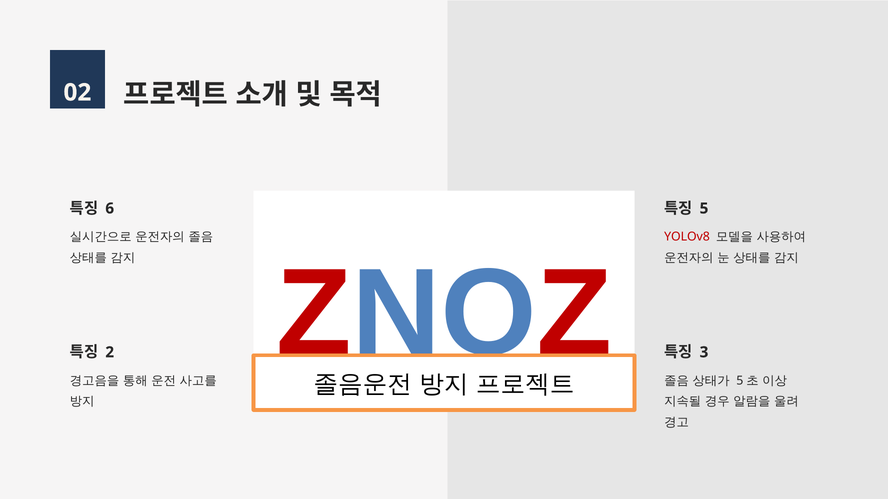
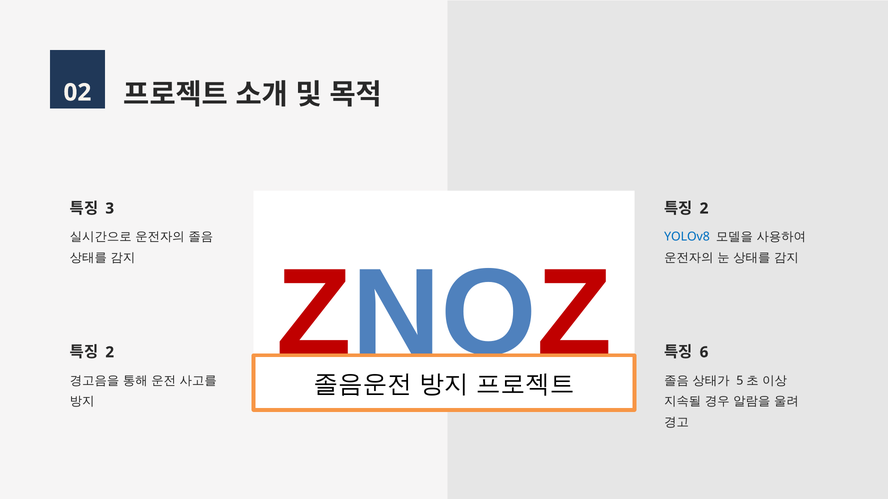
6: 6 -> 3
5 at (704, 209): 5 -> 2
YOLOv8 colour: red -> blue
3: 3 -> 6
